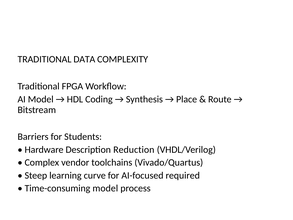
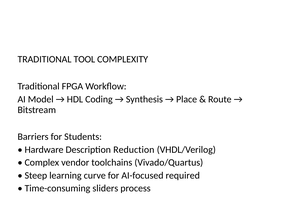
DATA: DATA -> TOOL
Time-consuming model: model -> sliders
